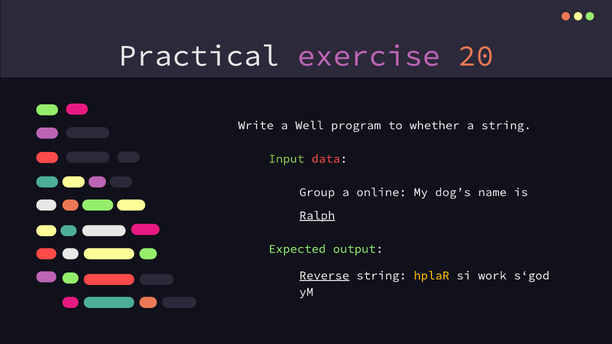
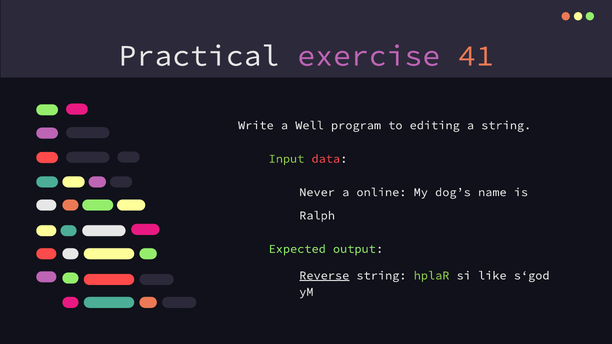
20: 20 -> 41
whether: whether -> editing
Group: Group -> Never
Ralph underline: present -> none
hplaR colour: yellow -> light green
work: work -> like
